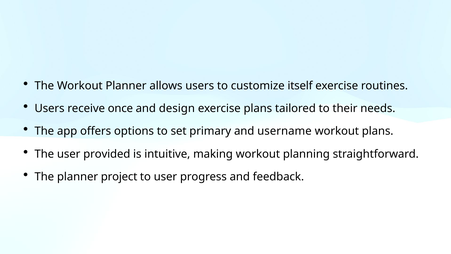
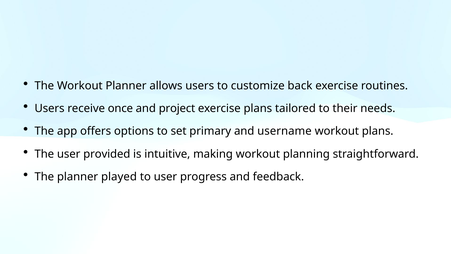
itself: itself -> back
design: design -> project
project: project -> played
